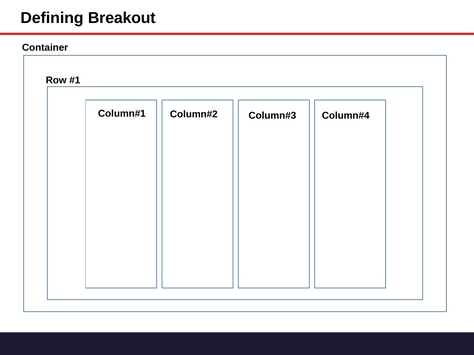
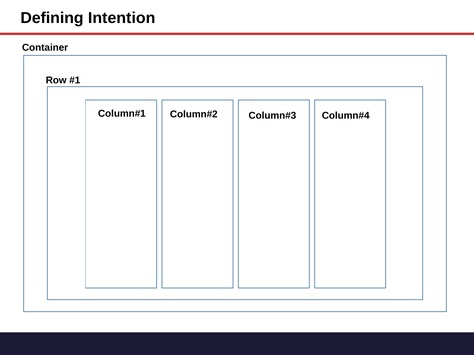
Breakout: Breakout -> Intention
